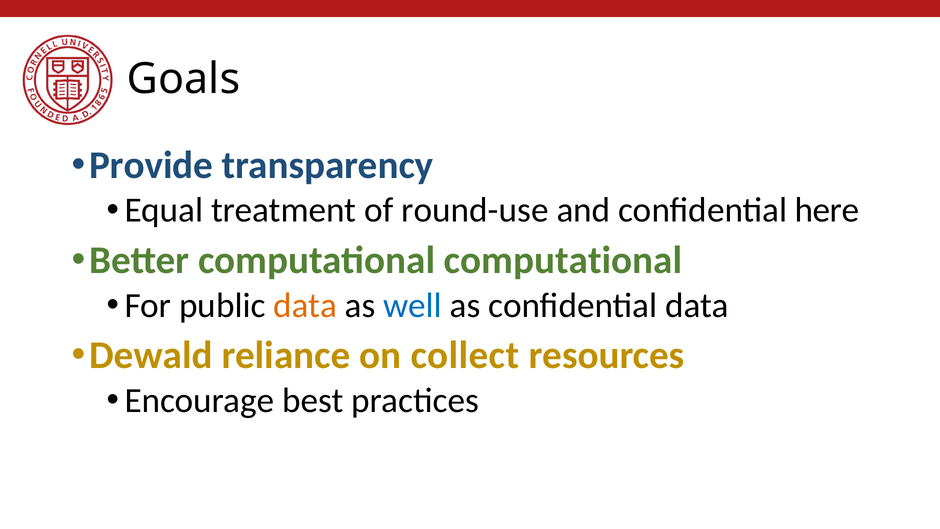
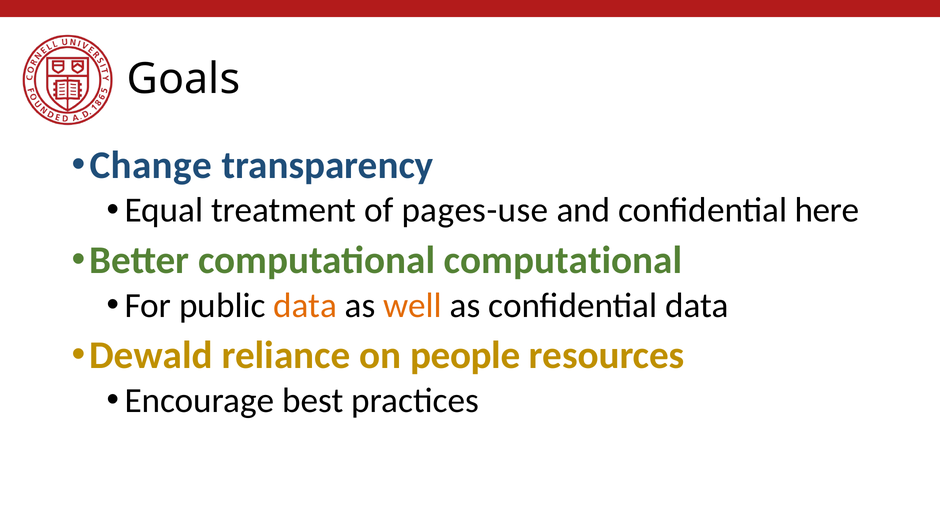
Provide: Provide -> Change
round-use: round-use -> pages-use
well colour: blue -> orange
collect: collect -> people
